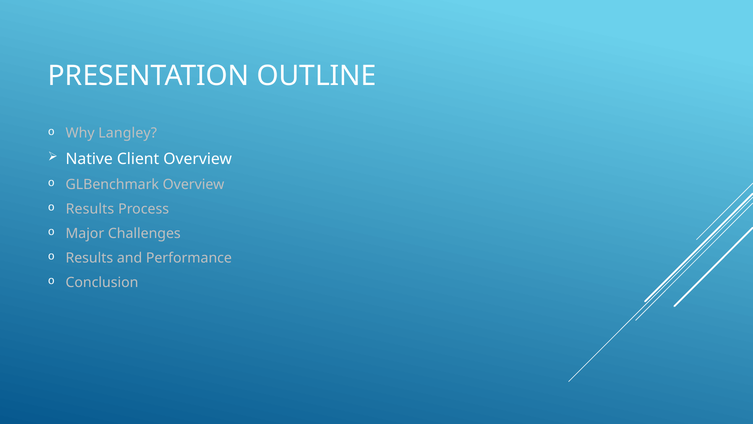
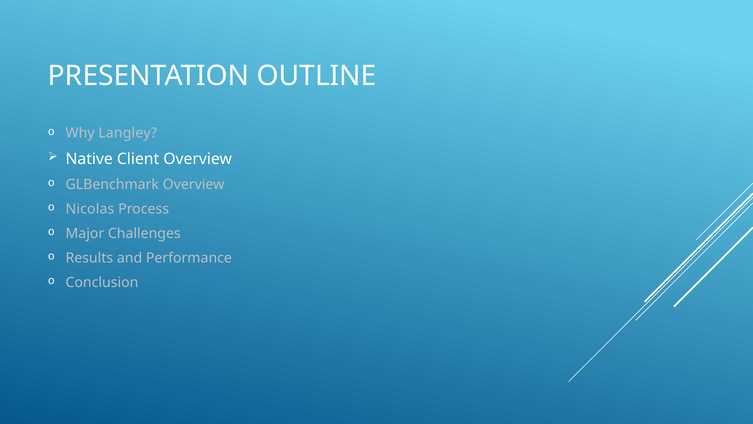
Results at (90, 209): Results -> Nicolas
